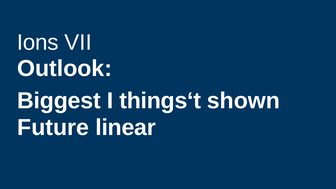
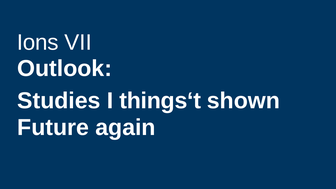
Biggest: Biggest -> Studies
linear: linear -> again
